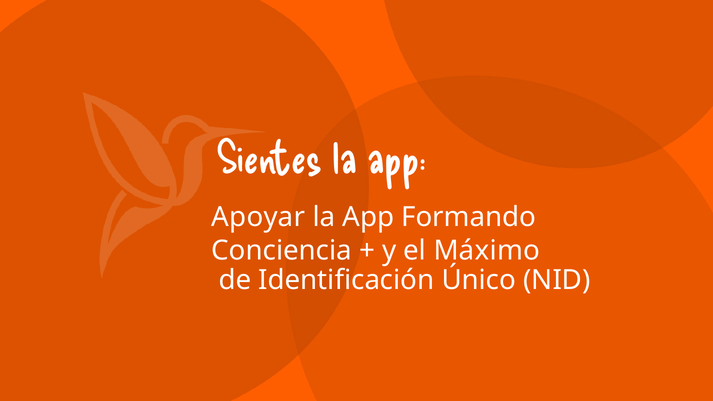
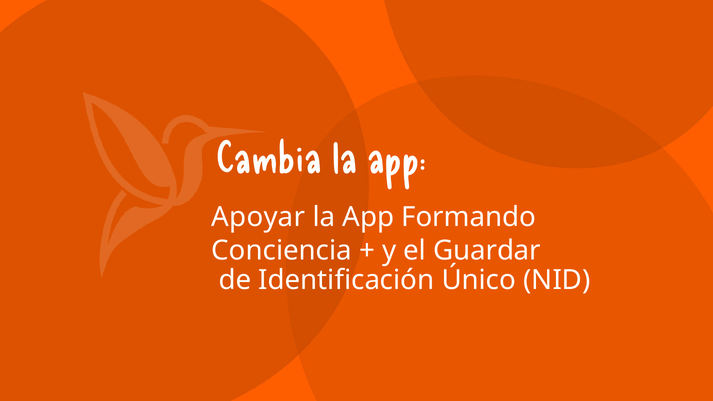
Sientes: Sientes -> Cambia
Máximo: Máximo -> Guardar
